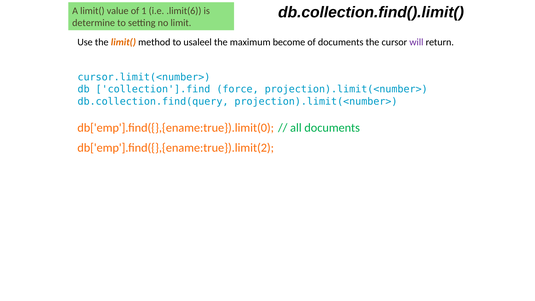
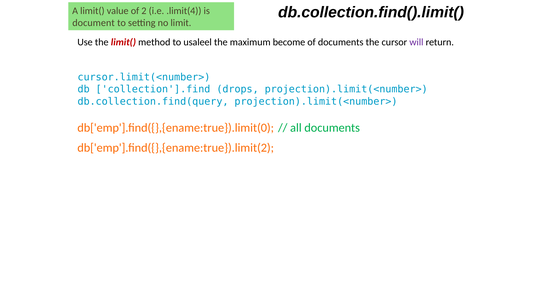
1: 1 -> 2
.limit(6: .limit(6 -> .limit(4
determine: determine -> document
limit( at (123, 42) colour: orange -> red
force: force -> drops
